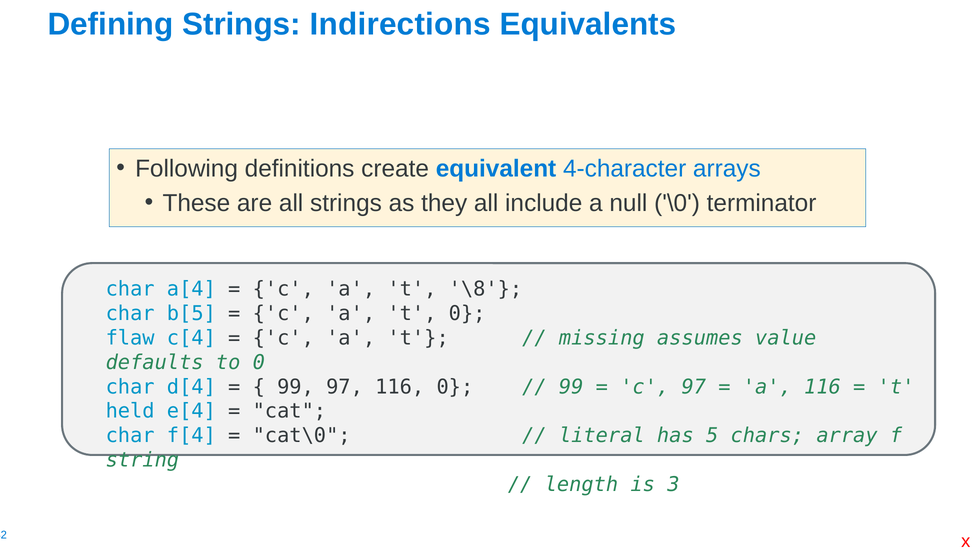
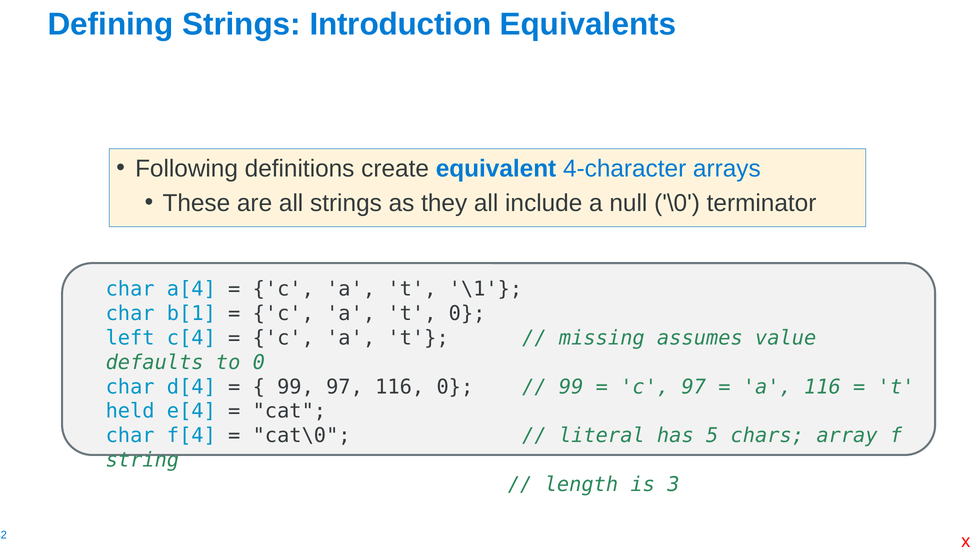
Indirections: Indirections -> Introduction
\8: \8 -> \1
b[5: b[5 -> b[1
flaw: flaw -> left
